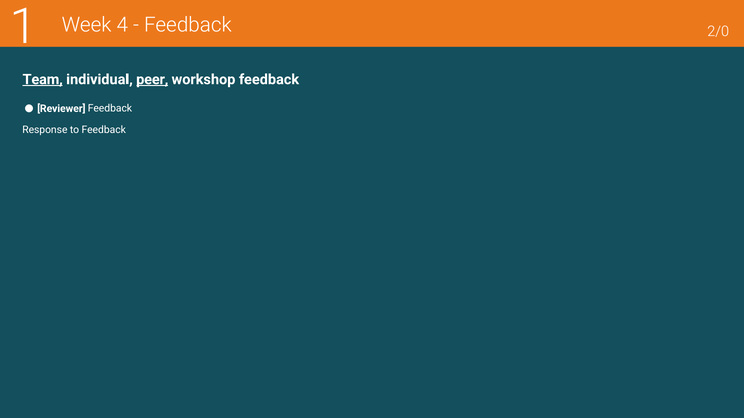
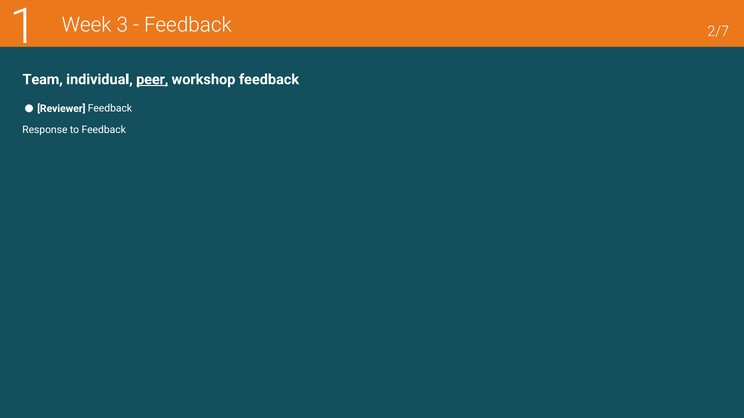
4: 4 -> 3
2/0: 2/0 -> 2/7
Team underline: present -> none
